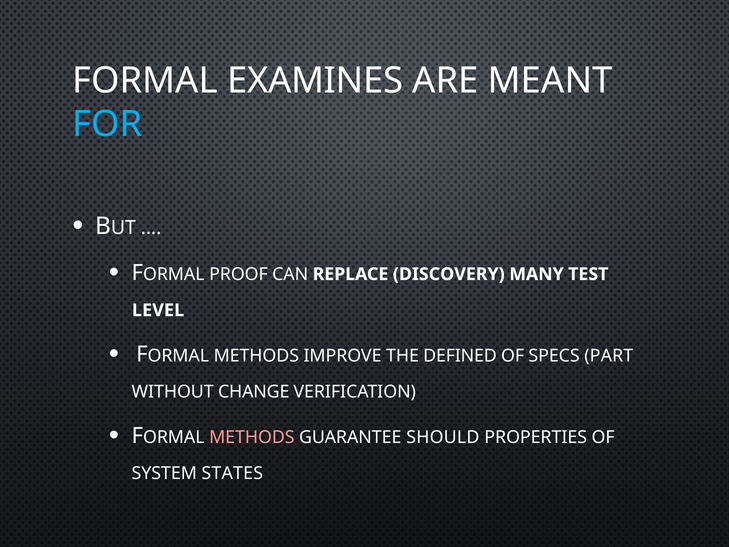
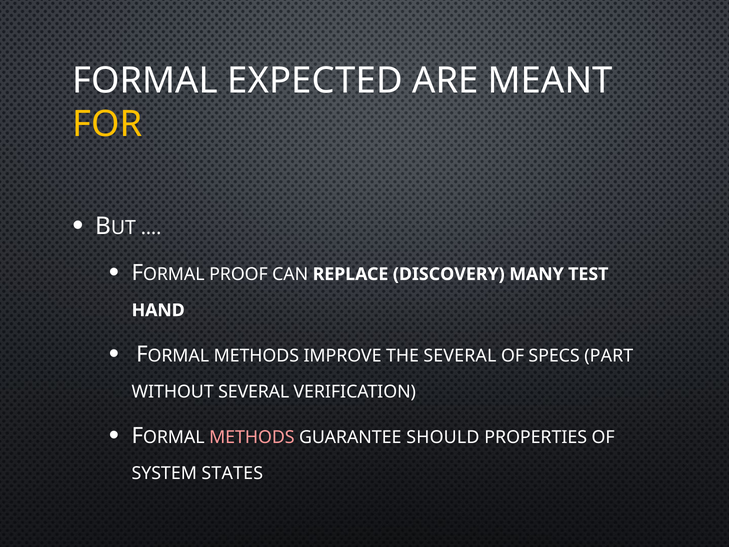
EXAMINES: EXAMINES -> EXPECTED
FOR colour: light blue -> yellow
LEVEL: LEVEL -> HAND
THE DEFINED: DEFINED -> SEVERAL
WITHOUT CHANGE: CHANGE -> SEVERAL
